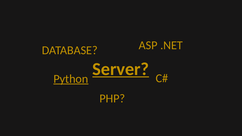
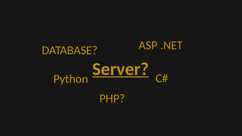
Python underline: present -> none
